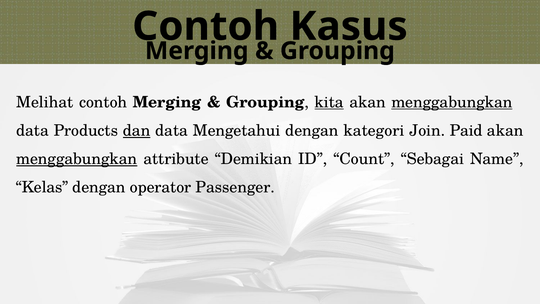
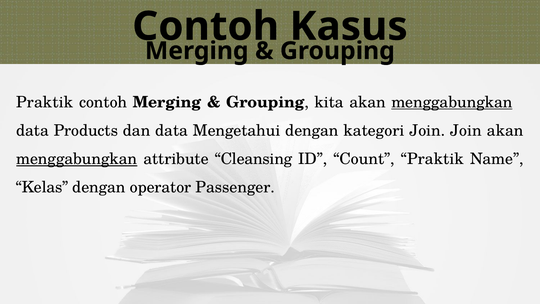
Melihat at (45, 102): Melihat -> Praktik
kita underline: present -> none
dan underline: present -> none
Join Paid: Paid -> Join
Demikian: Demikian -> Cleansing
Count Sebagai: Sebagai -> Praktik
